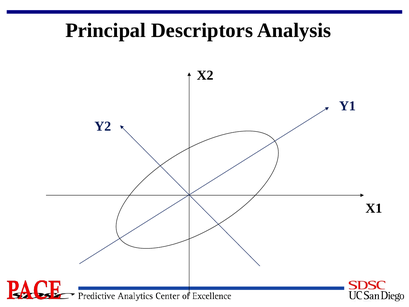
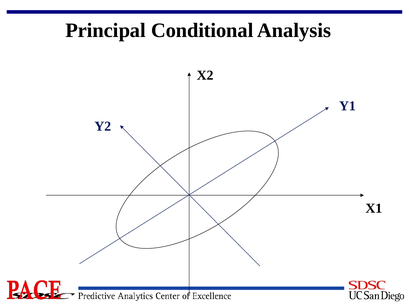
Descriptors: Descriptors -> Conditional
